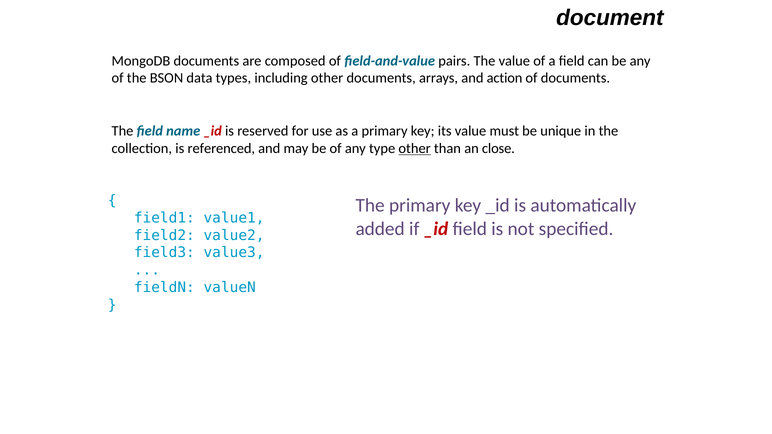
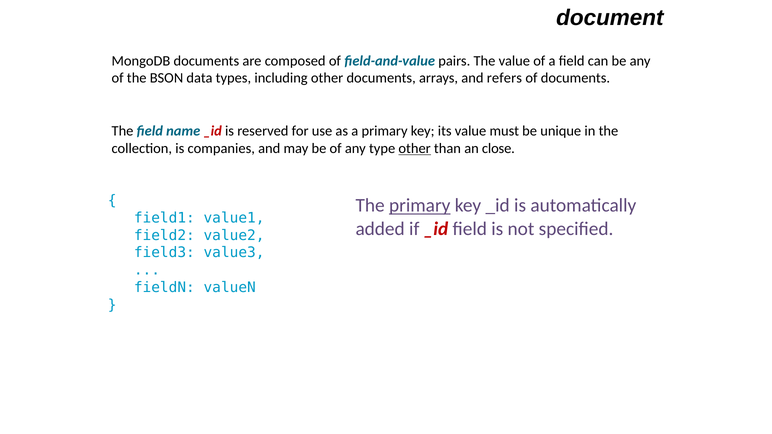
action: action -> refers
referenced: referenced -> companies
primary at (420, 206) underline: none -> present
